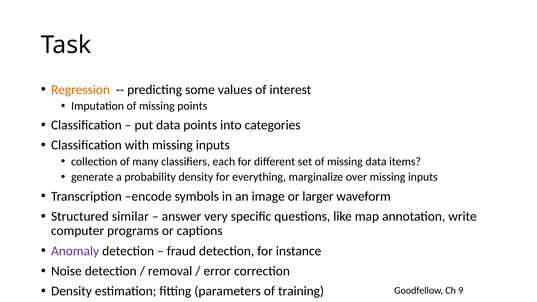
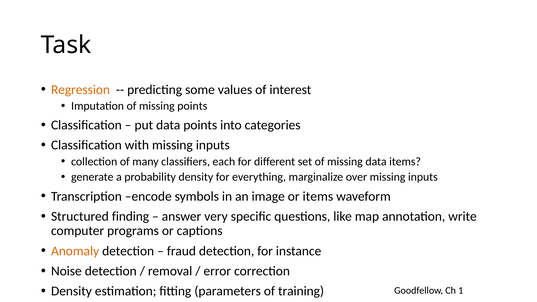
or larger: larger -> items
similar: similar -> finding
Anomaly colour: purple -> orange
9: 9 -> 1
